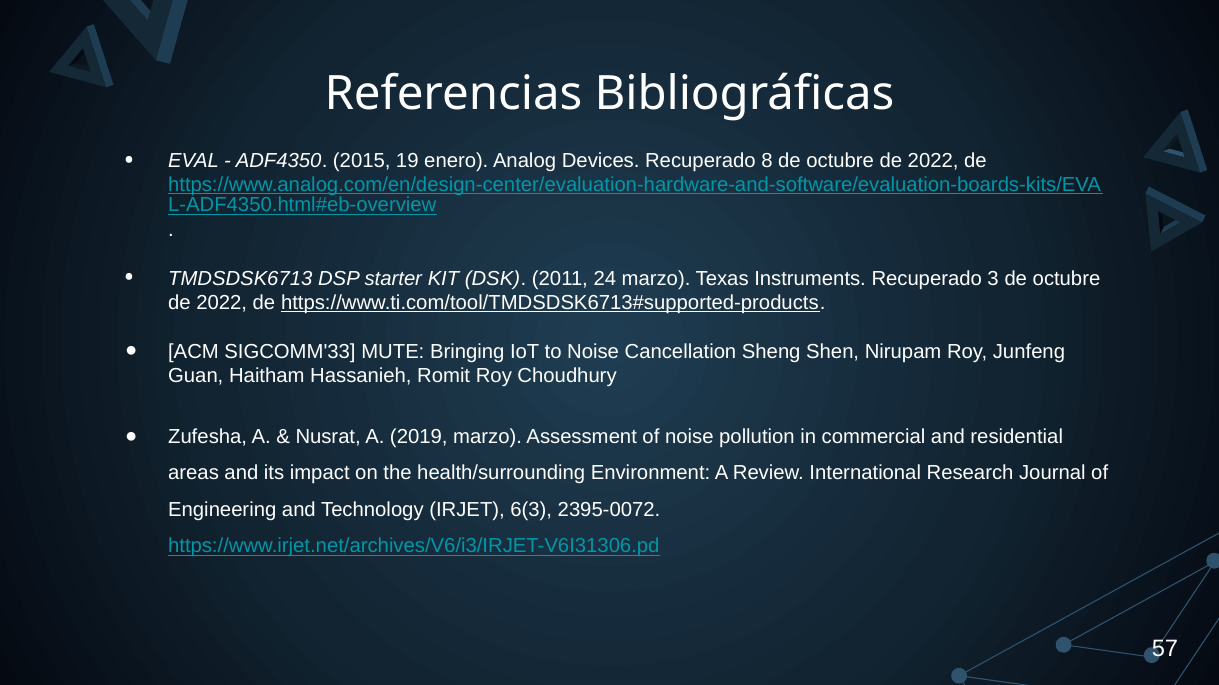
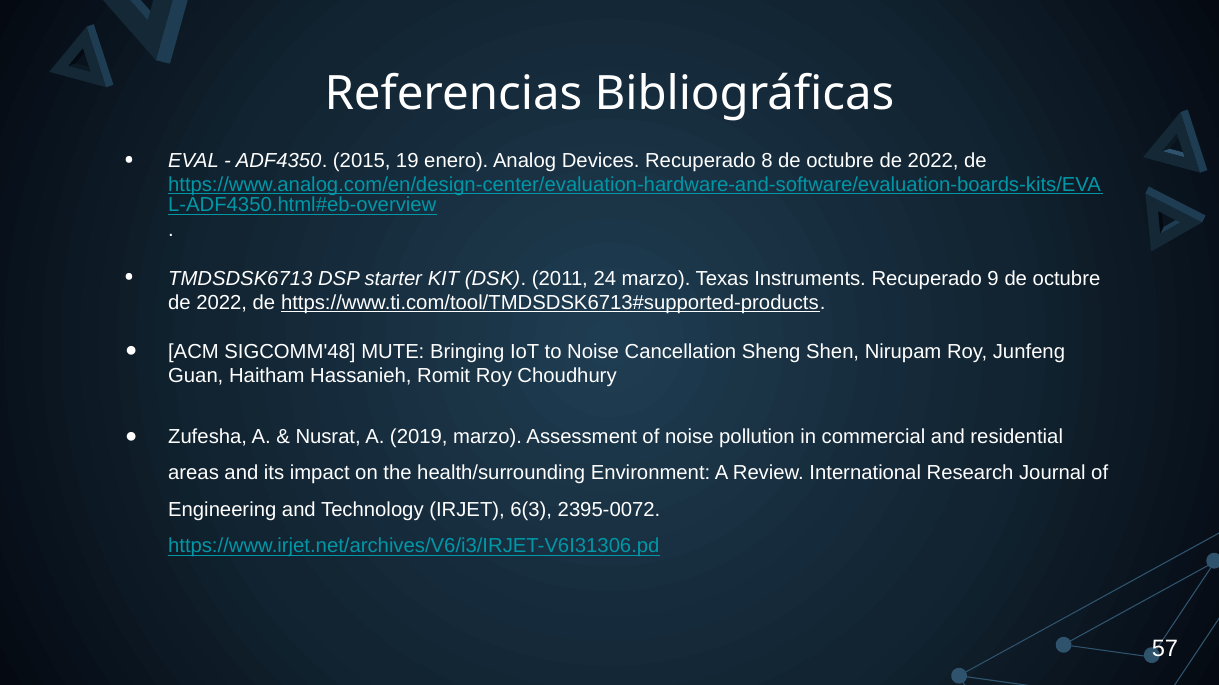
3: 3 -> 9
SIGCOMM'33: SIGCOMM'33 -> SIGCOMM'48
